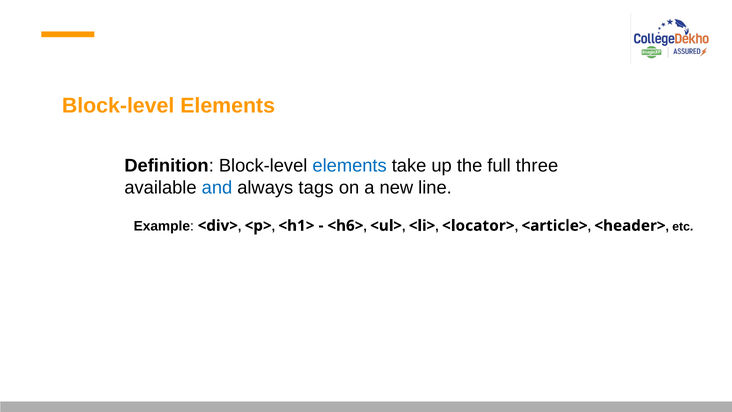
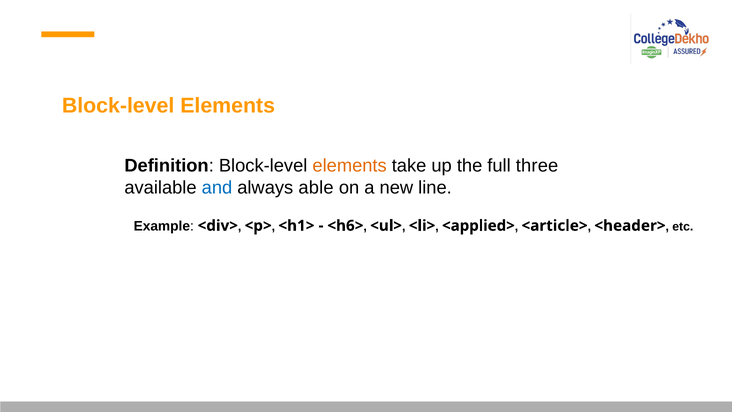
elements at (350, 166) colour: blue -> orange
tags: tags -> able
<locator>: <locator> -> <applied>
